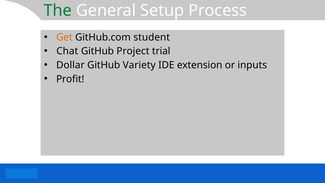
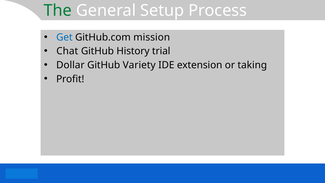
Get colour: orange -> blue
student: student -> mission
Project: Project -> History
inputs: inputs -> taking
